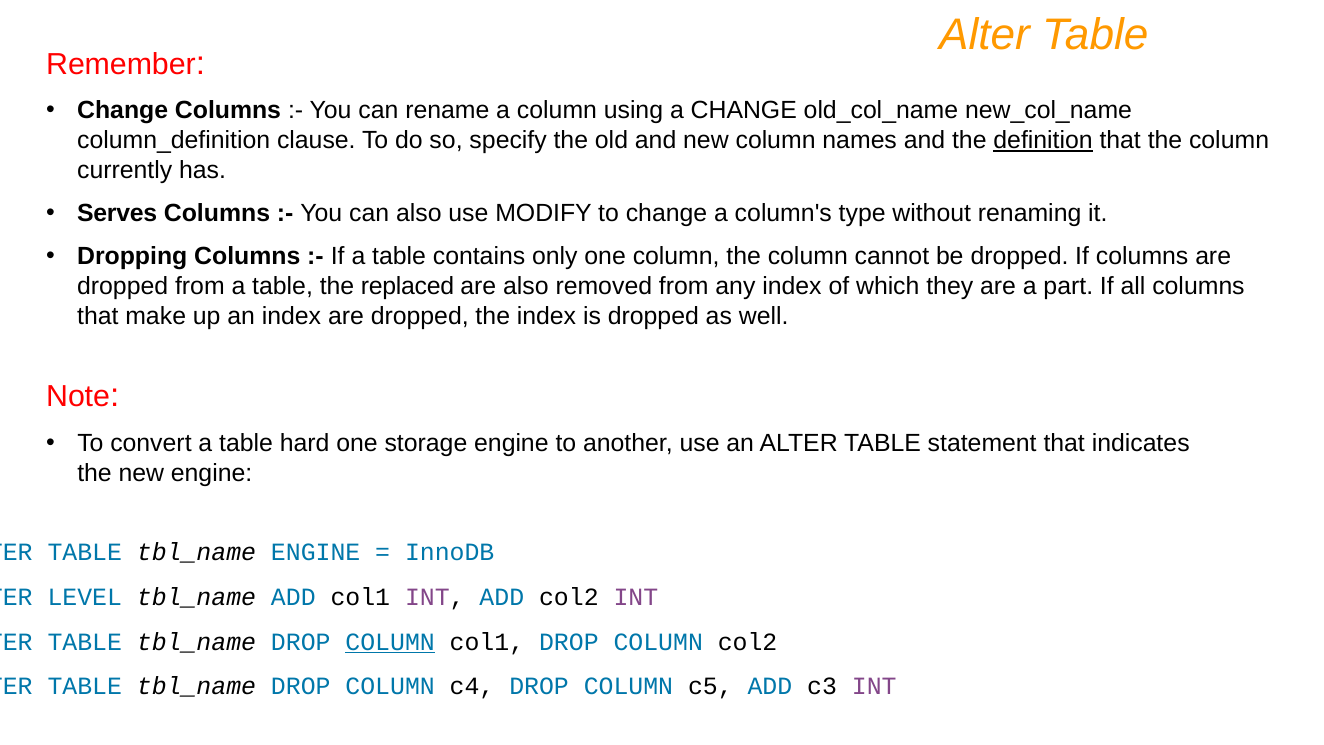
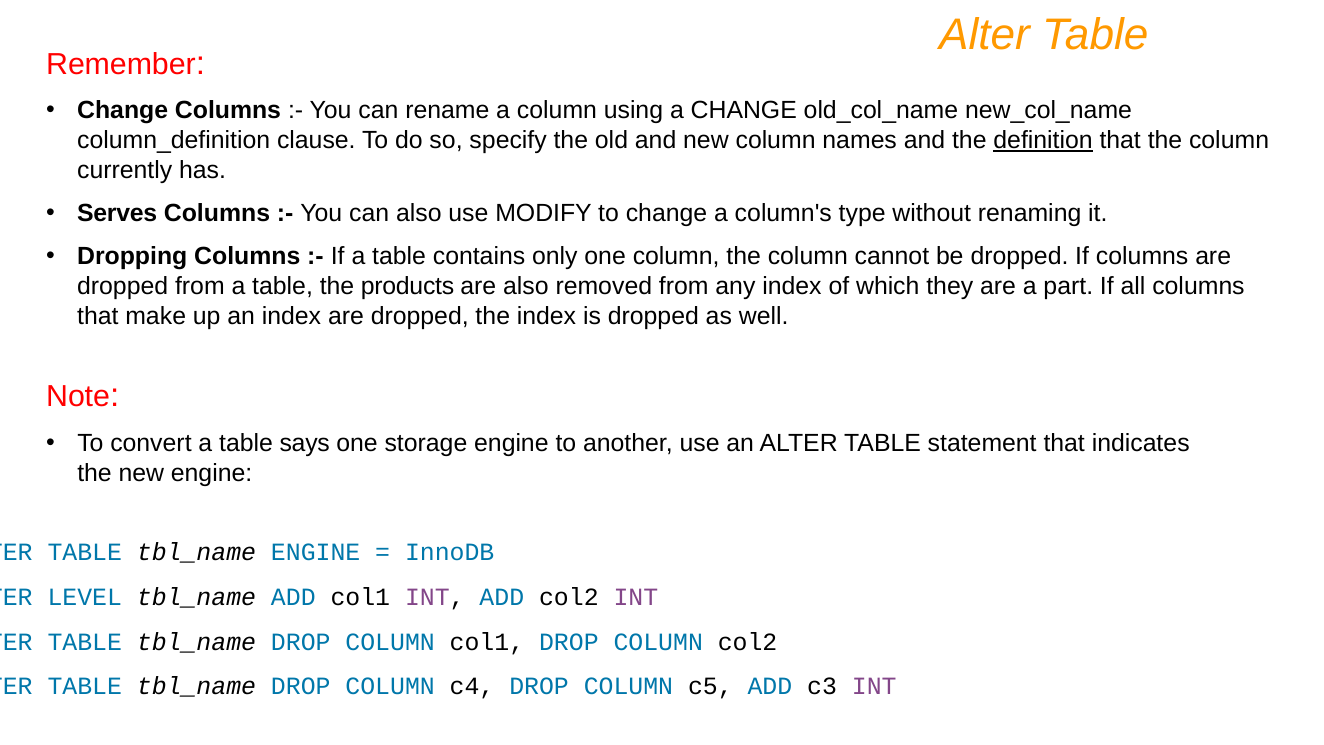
replaced: replaced -> products
hard: hard -> says
COLUMN at (390, 642) underline: present -> none
